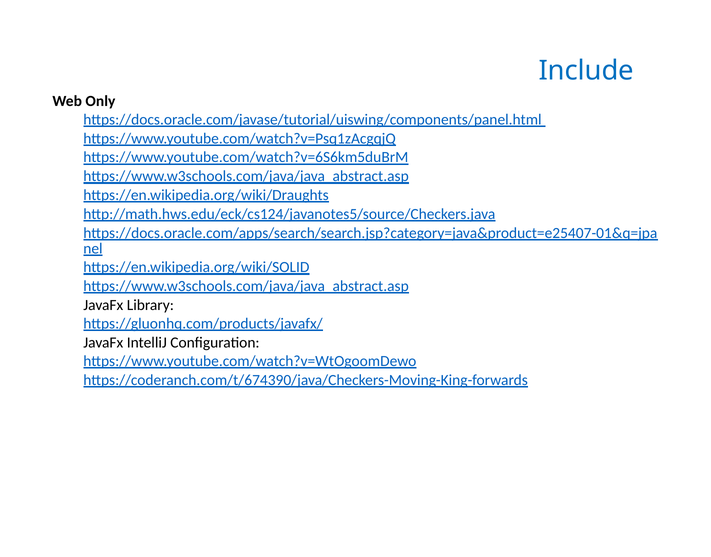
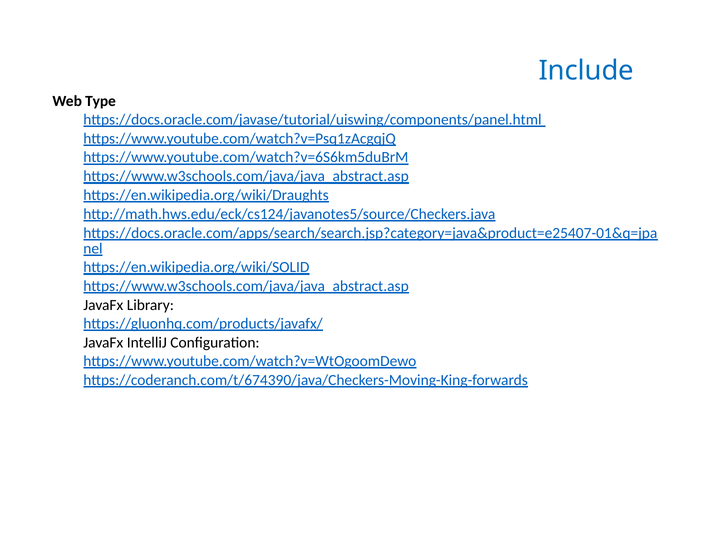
Only: Only -> Type
